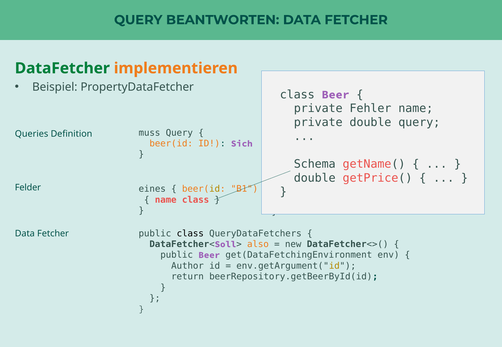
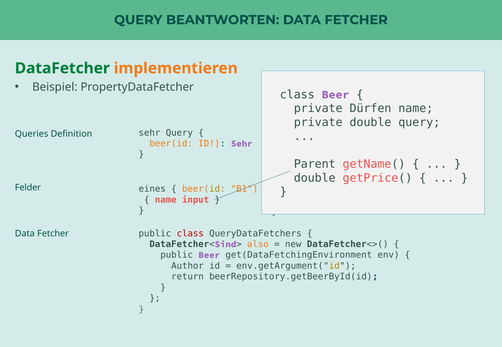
Fehler: Fehler -> Dürfen
muss at (149, 133): muss -> sehr
ID Sich: Sich -> Sehr
Schema: Schema -> Parent
name class: class -> input
class at (190, 234) colour: black -> red
Soll: Soll -> Sind
